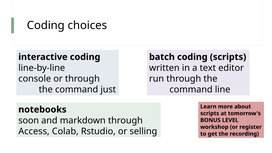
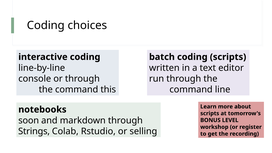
just: just -> this
Access: Access -> Strings
